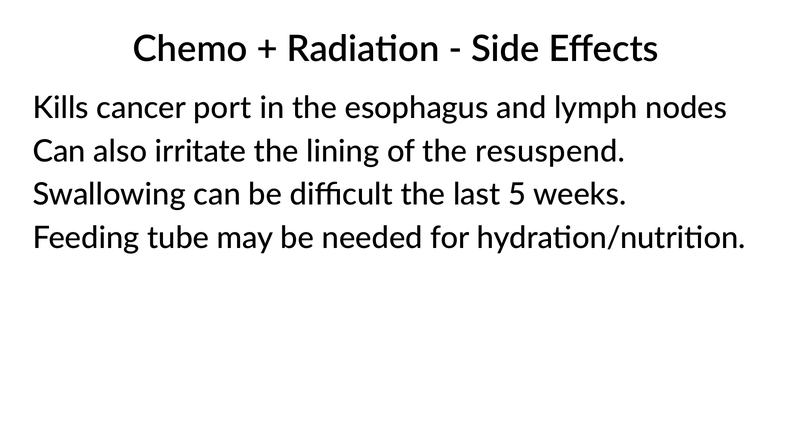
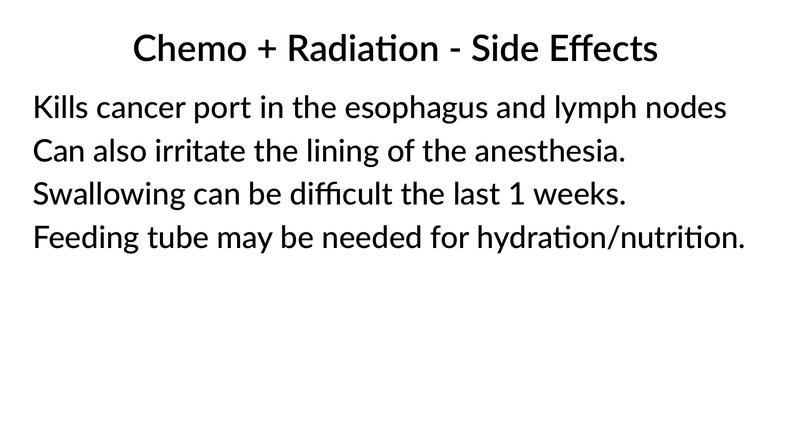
resuspend: resuspend -> anesthesia
5: 5 -> 1
